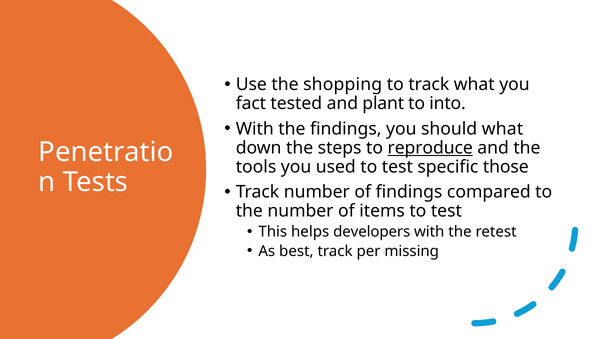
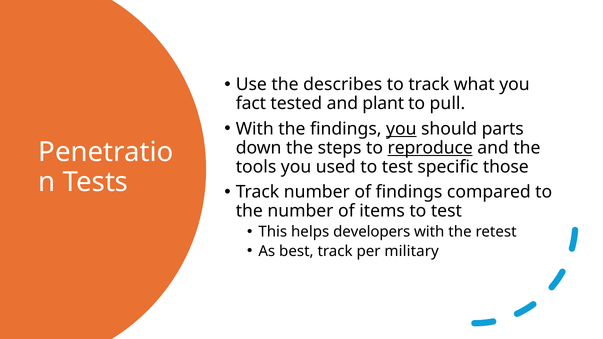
shopping: shopping -> describes
into: into -> pull
you at (401, 129) underline: none -> present
should what: what -> parts
missing: missing -> military
